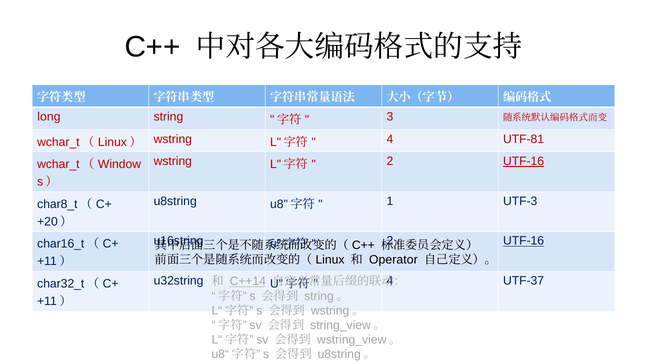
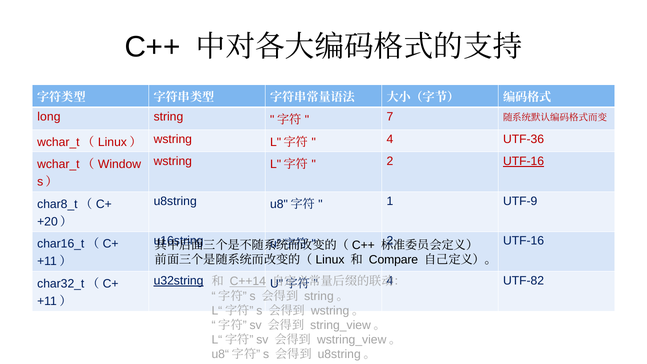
3: 3 -> 7
UTF-81: UTF-81 -> UTF-36
UTF-3: UTF-3 -> UTF-9
UTF-16 at (524, 241) underline: present -> none
Operator: Operator -> Compare
u32string underline: none -> present
UTF-37: UTF-37 -> UTF-82
